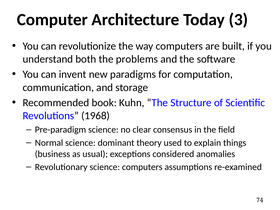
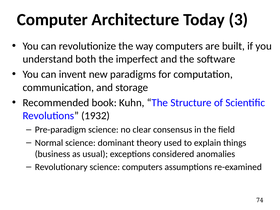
problems: problems -> imperfect
1968: 1968 -> 1932
